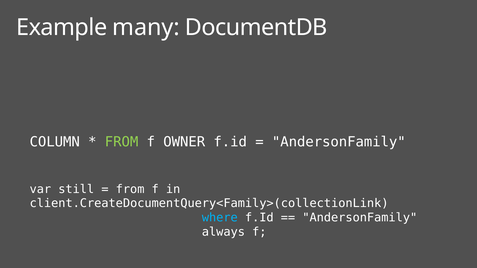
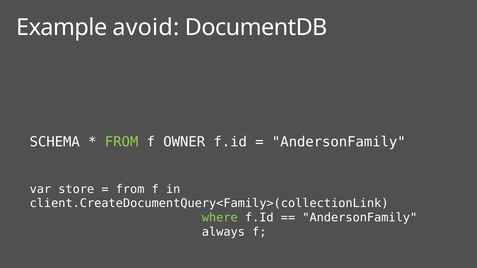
many: many -> avoid
COLUMN: COLUMN -> SCHEMA
still: still -> store
where colour: light blue -> light green
